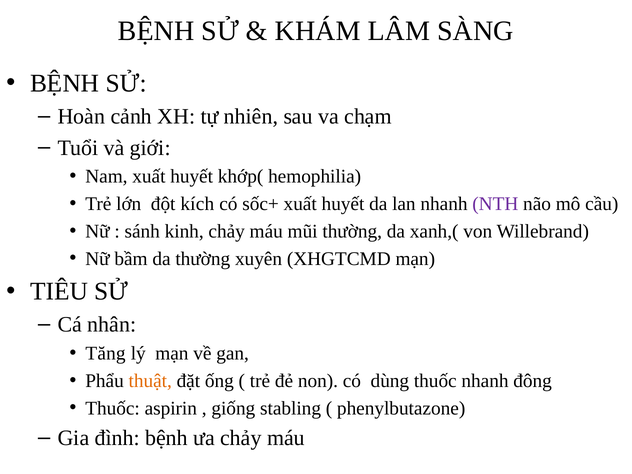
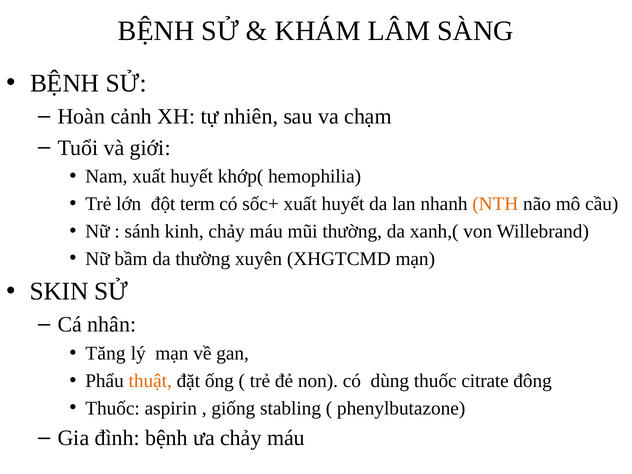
kích: kích -> term
NTH colour: purple -> orange
TIÊU: TIÊU -> SKIN
thuốc nhanh: nhanh -> citrate
